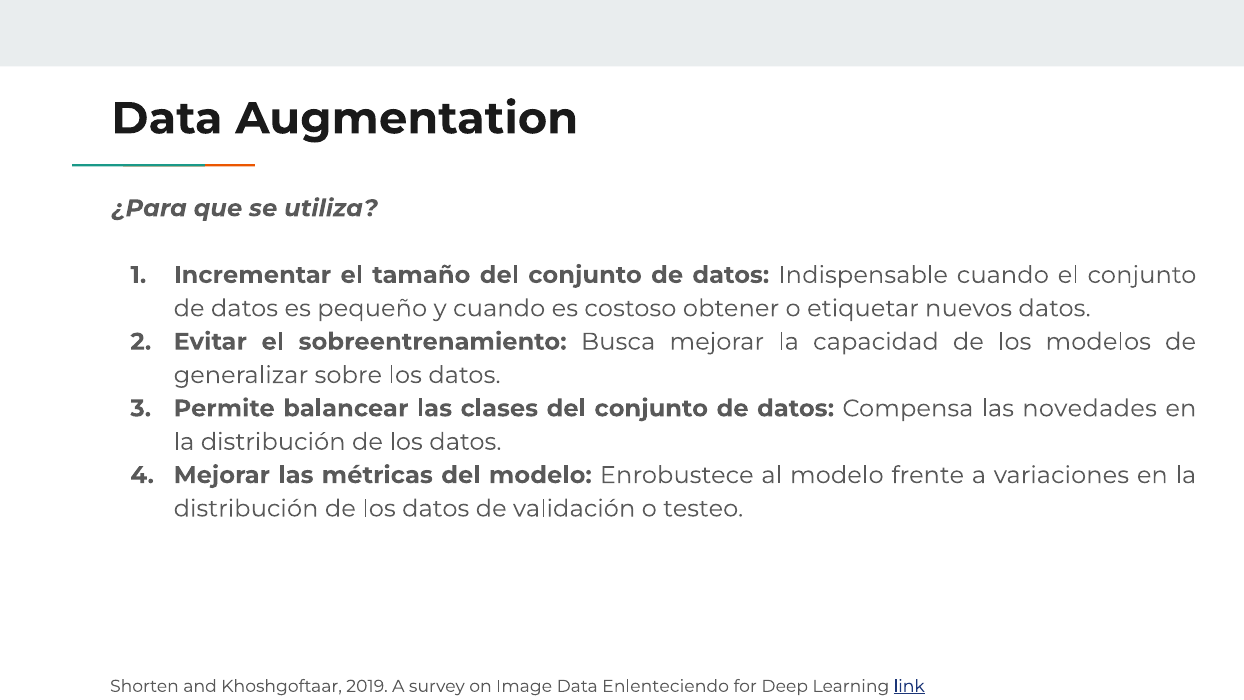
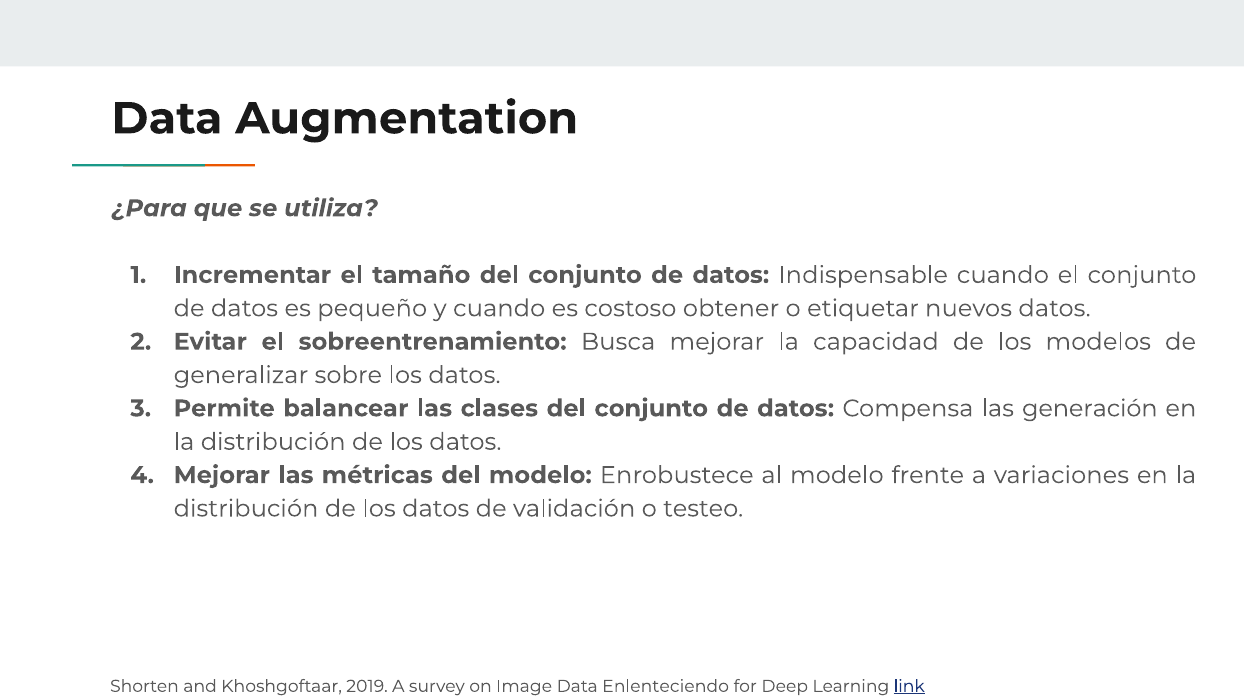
novedades: novedades -> generación
